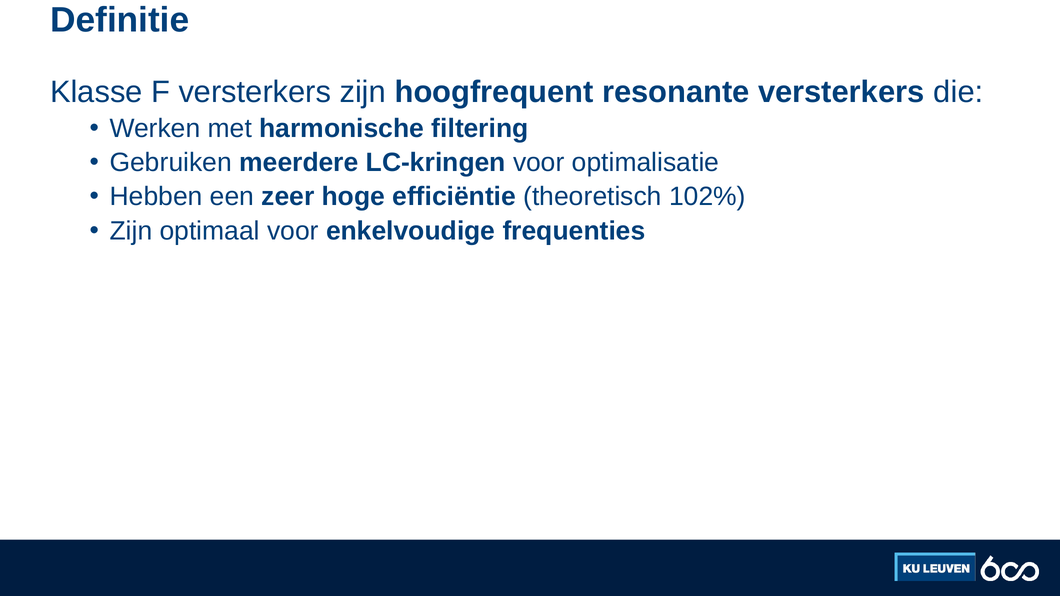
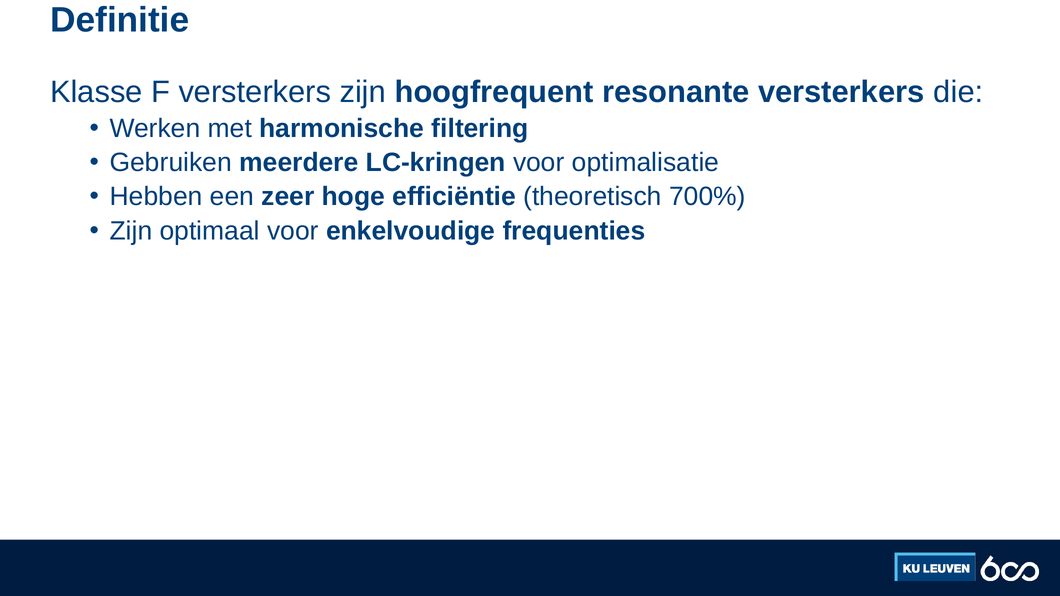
102%: 102% -> 700%
